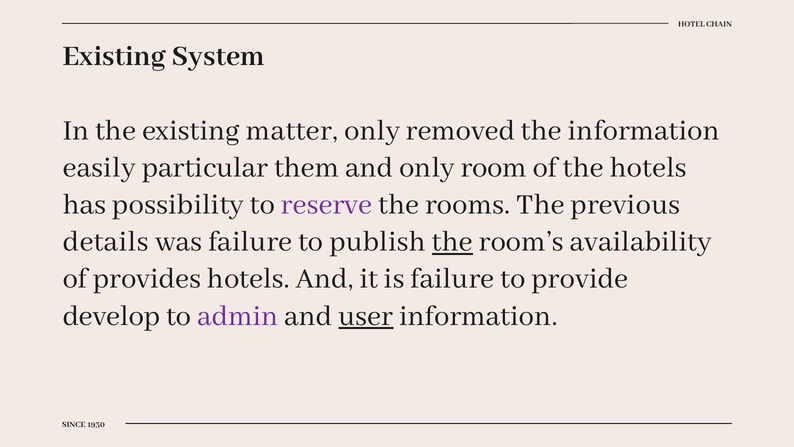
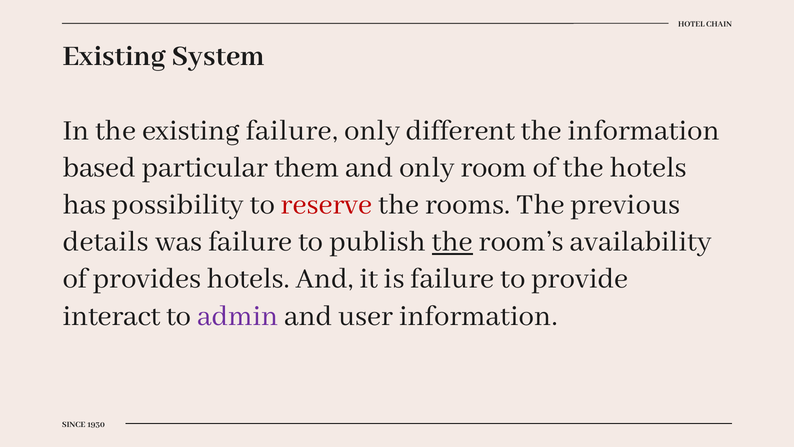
existing matter: matter -> failure
removed: removed -> different
easily: easily -> based
reserve colour: purple -> red
develop: develop -> interact
user underline: present -> none
